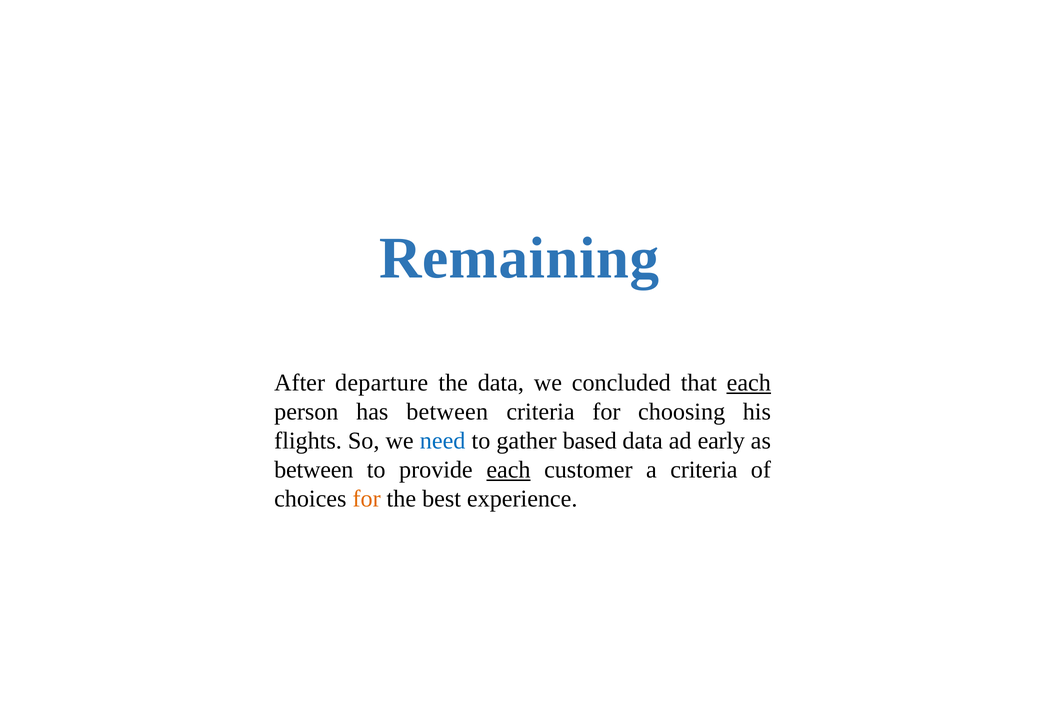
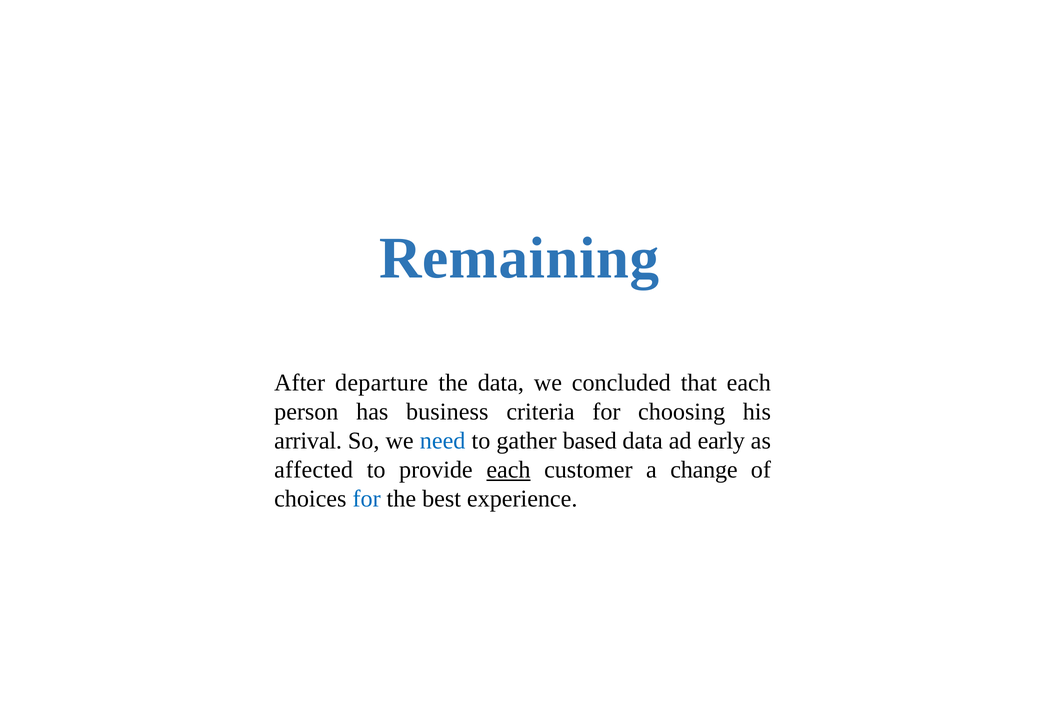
each at (749, 383) underline: present -> none
has between: between -> business
flights: flights -> arrival
between at (314, 470): between -> affected
a criteria: criteria -> change
for at (367, 499) colour: orange -> blue
